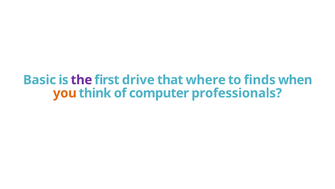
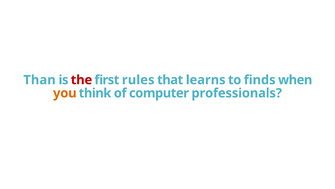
Basic: Basic -> Than
the colour: purple -> red
drive: drive -> rules
where: where -> learns
